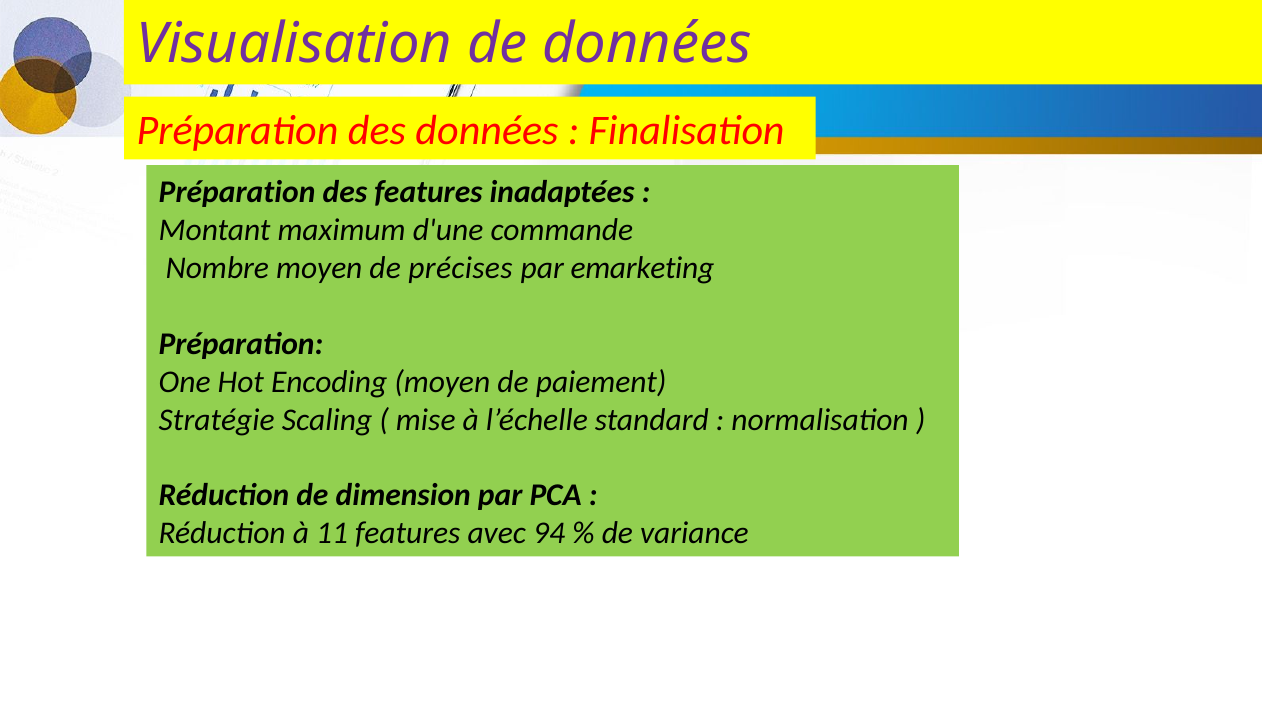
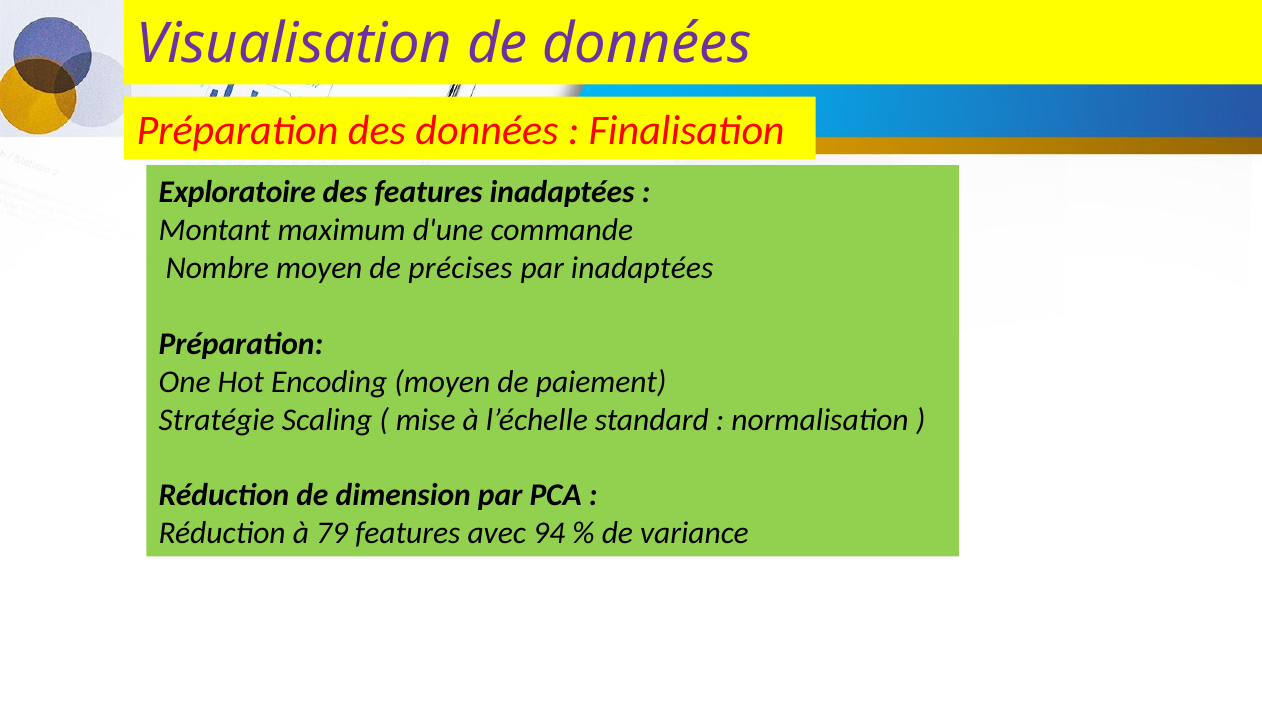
Préparation at (237, 193): Préparation -> Exploratoire
par emarketing: emarketing -> inadaptées
11: 11 -> 79
